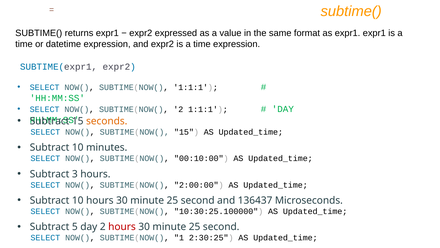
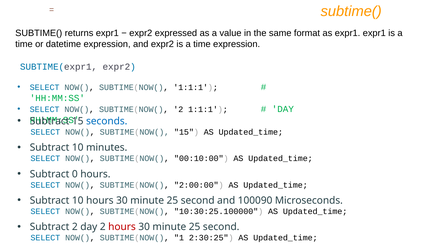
seconds colour: orange -> blue
3: 3 -> 0
136437: 136437 -> 100090
Subtract 5: 5 -> 2
